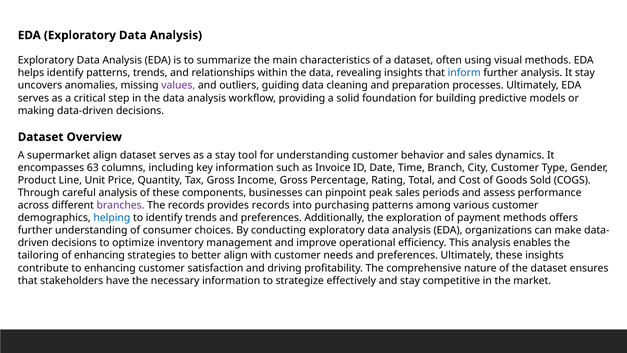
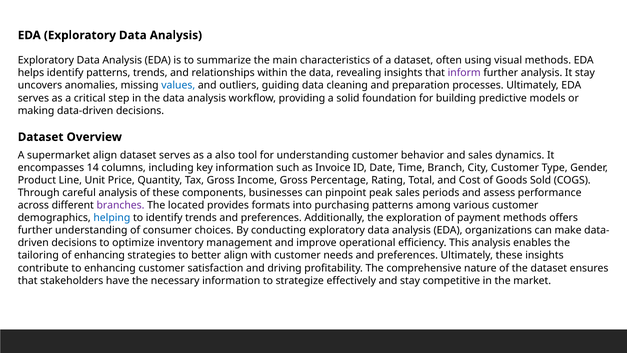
inform colour: blue -> purple
values colour: purple -> blue
a stay: stay -> also
63: 63 -> 14
The records: records -> located
provides records: records -> formats
